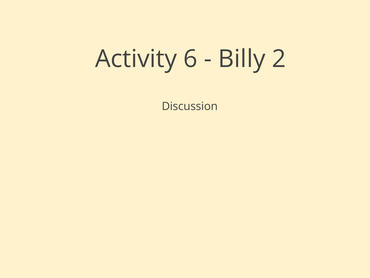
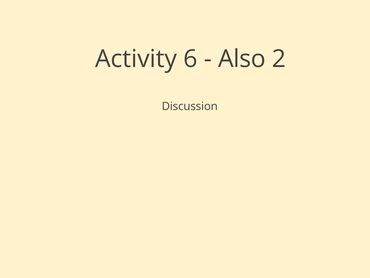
Billy: Billy -> Also
